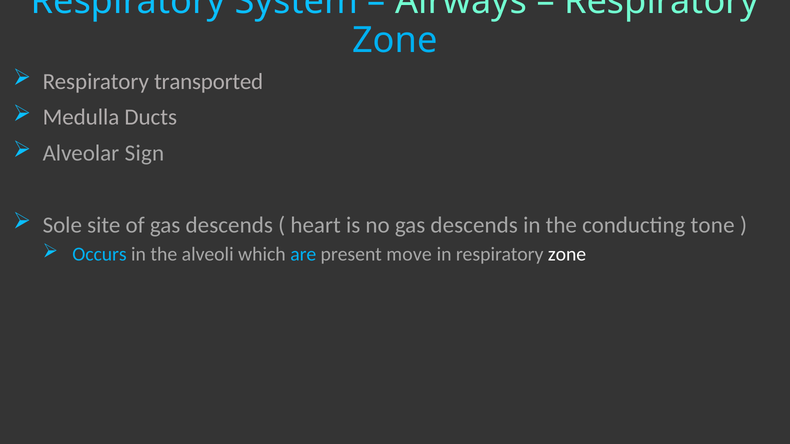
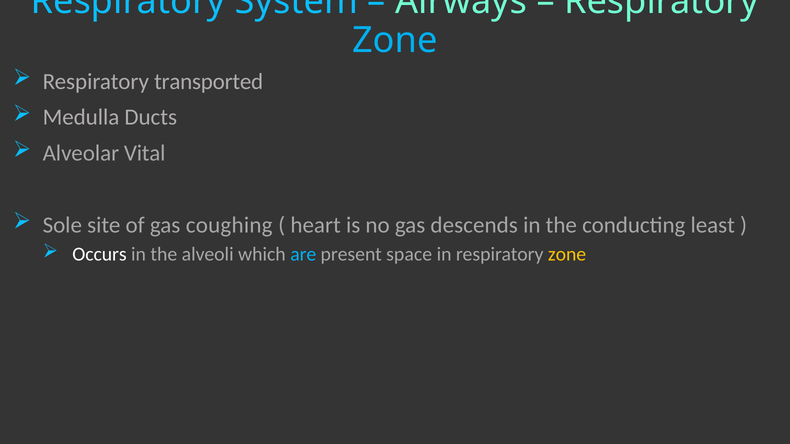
Sign: Sign -> Vital
of gas descends: descends -> coughing
tone: tone -> least
Occurs colour: light blue -> white
move: move -> space
zone at (567, 255) colour: white -> yellow
